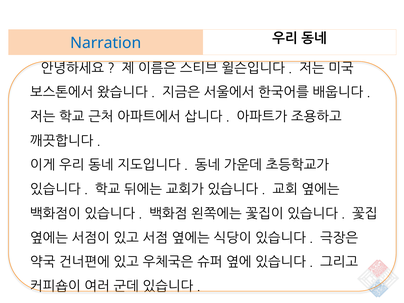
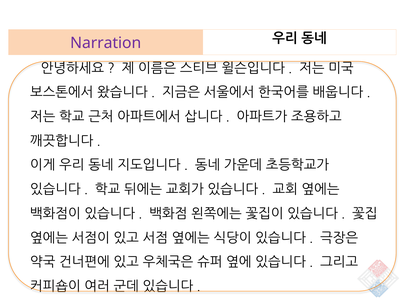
Narration colour: blue -> purple
